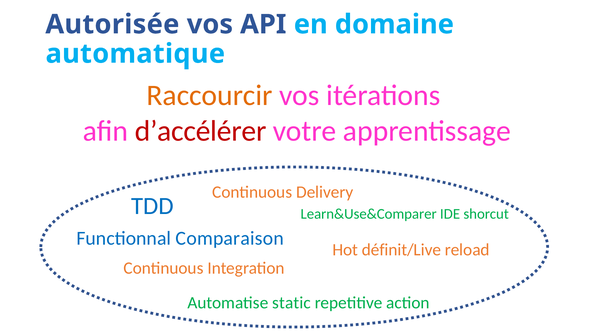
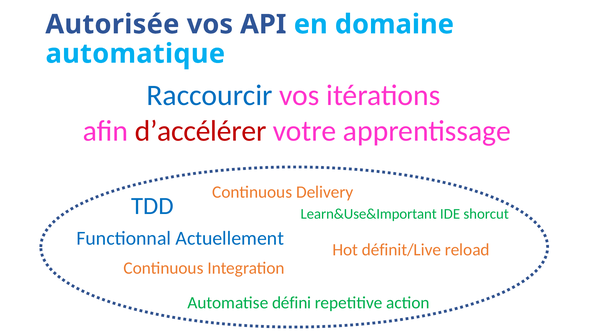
Raccourcir colour: orange -> blue
Learn&Use&Comparer: Learn&Use&Comparer -> Learn&Use&Important
Comparaison: Comparaison -> Actuellement
static: static -> défini
